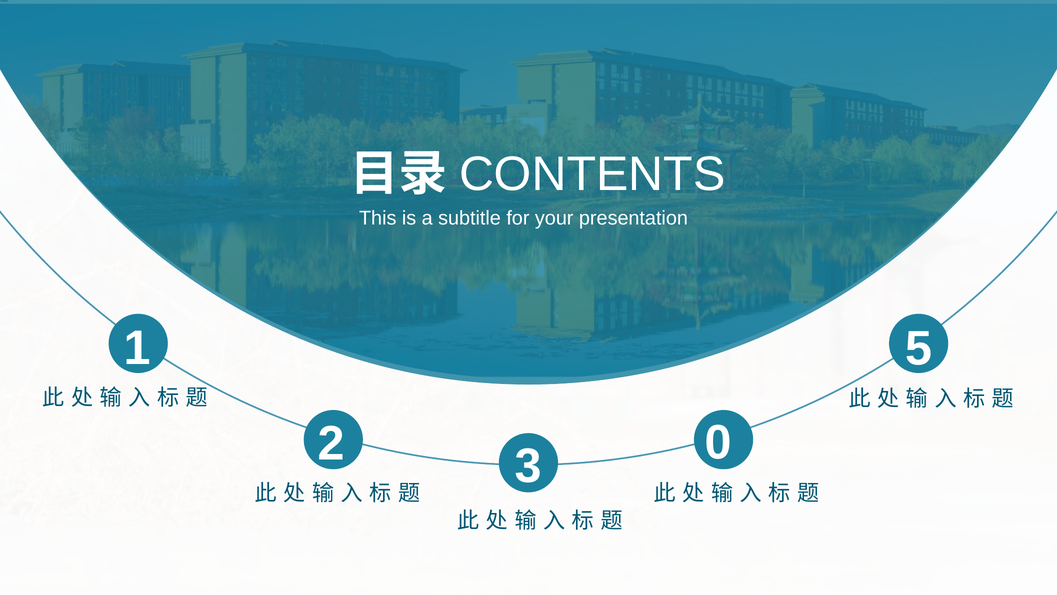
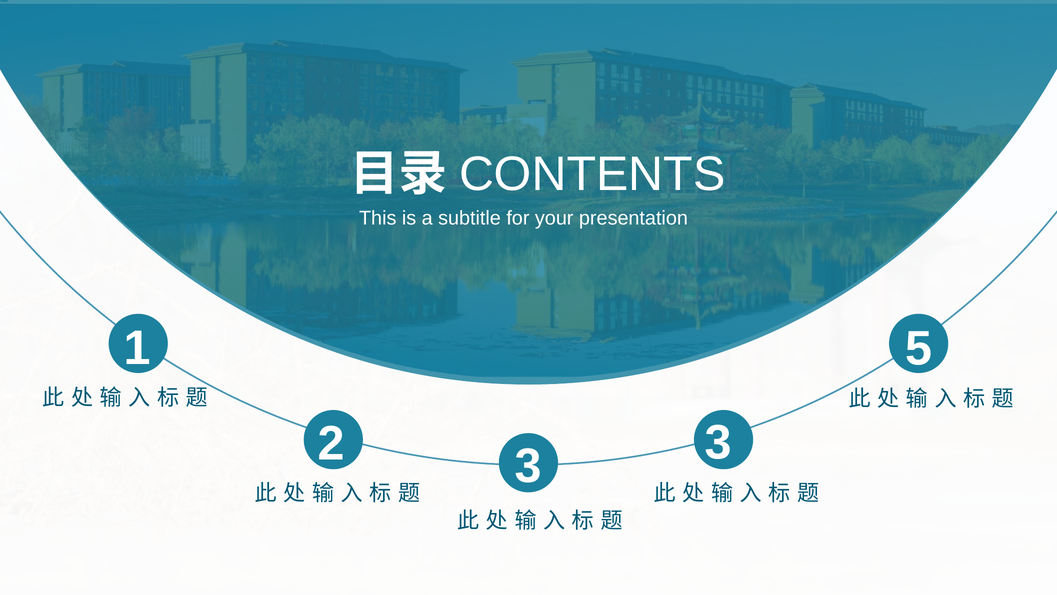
3 0: 0 -> 3
